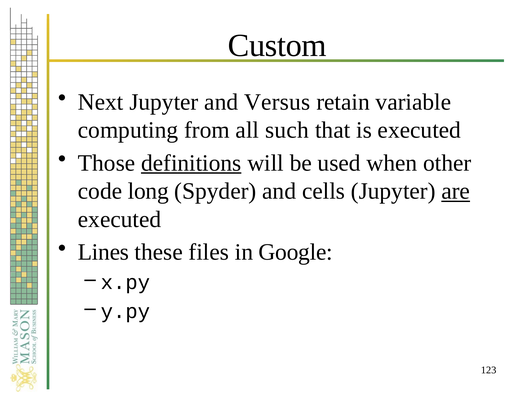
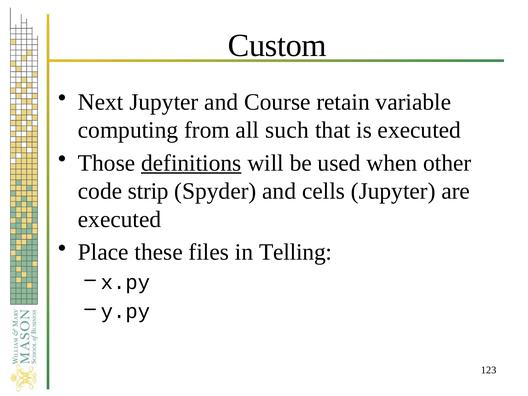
Versus: Versus -> Course
long: long -> strip
are underline: present -> none
Lines: Lines -> Place
Google: Google -> Telling
